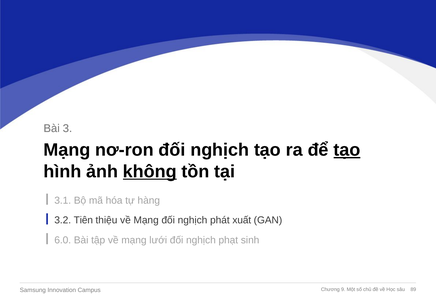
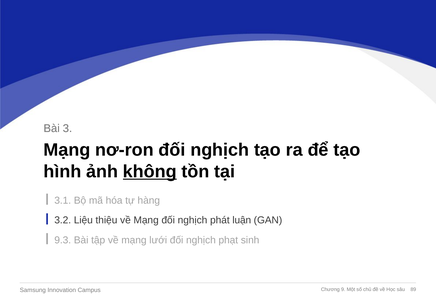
tạo at (347, 150) underline: present -> none
Tiên: Tiên -> Liệu
xuất: xuất -> luận
6.0: 6.0 -> 9.3
